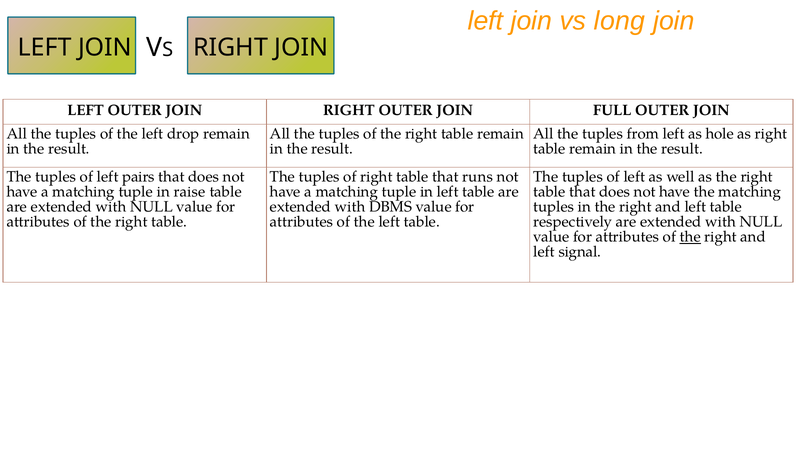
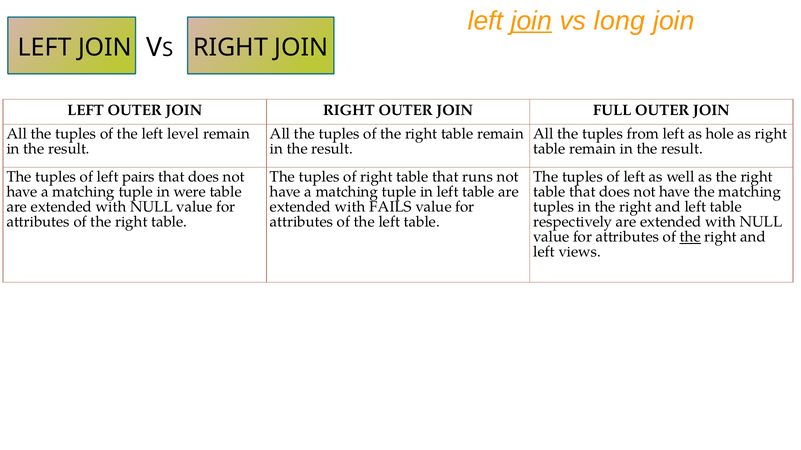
join at (531, 21) underline: none -> present
drop: drop -> level
raise: raise -> were
DBMS: DBMS -> FAILS
signal: signal -> views
